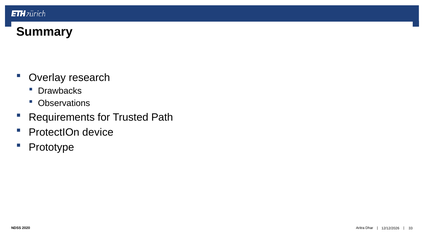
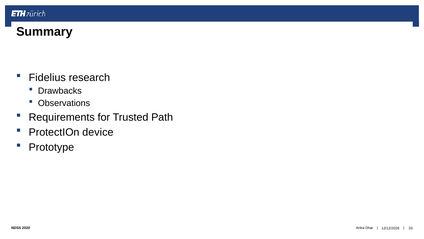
Overlay: Overlay -> Fidelius
